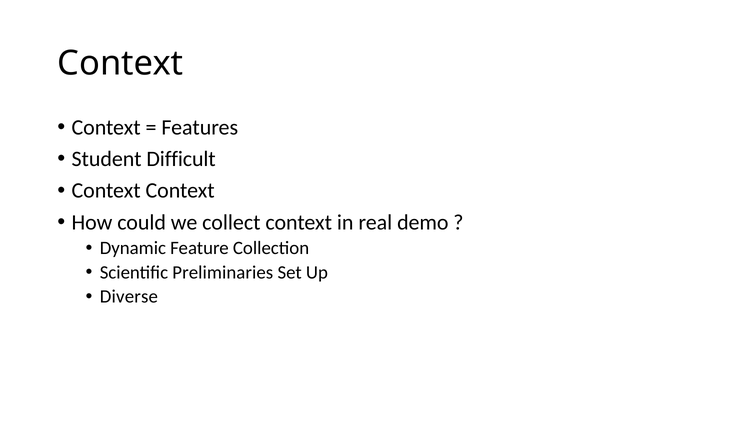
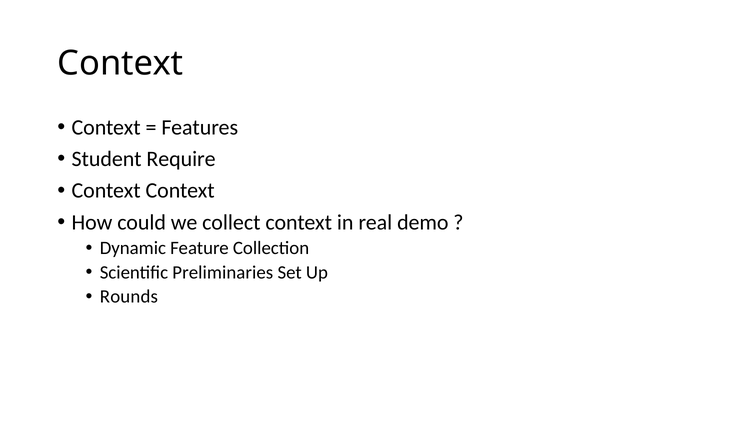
Difficult: Difficult -> Require
Diverse: Diverse -> Rounds
